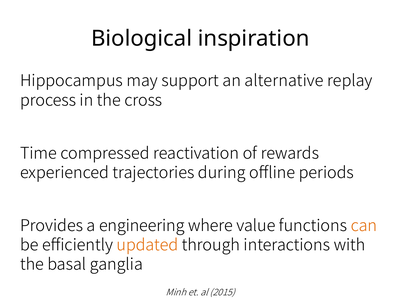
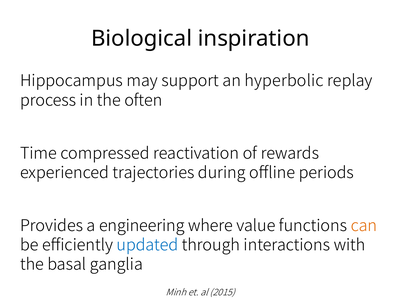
alternative: alternative -> hyperbolic
cross: cross -> often
updated colour: orange -> blue
